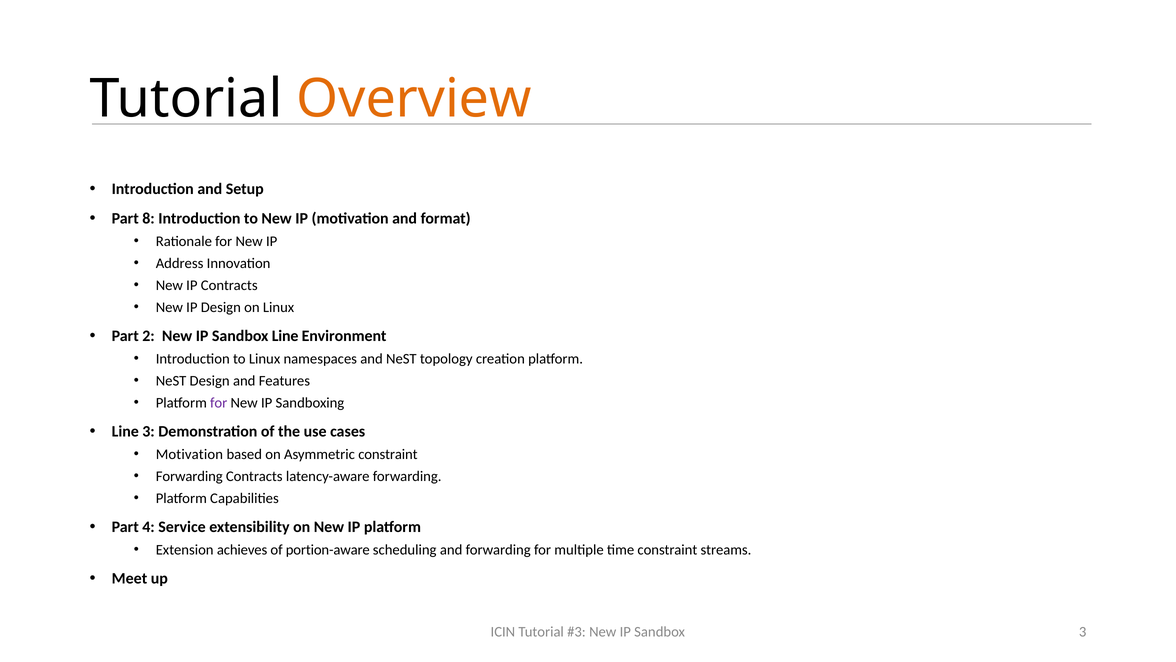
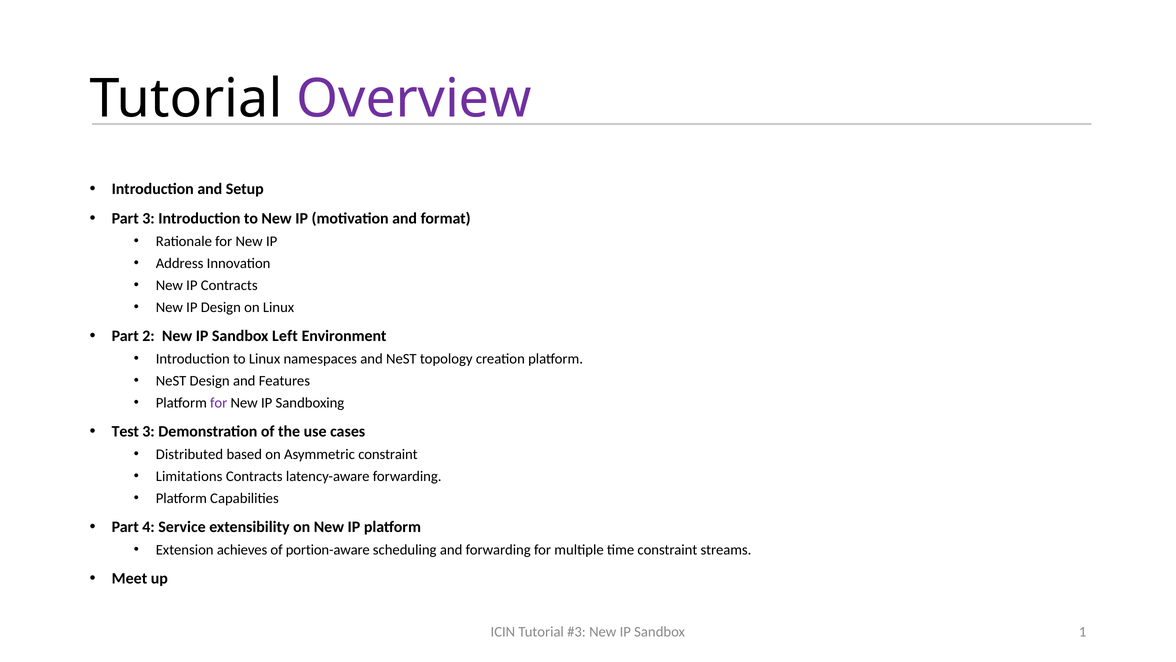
Overview colour: orange -> purple
Part 8: 8 -> 3
Sandbox Line: Line -> Left
Line at (125, 431): Line -> Test
Motivation at (189, 454): Motivation -> Distributed
Forwarding at (189, 476): Forwarding -> Limitations
Sandbox 3: 3 -> 1
